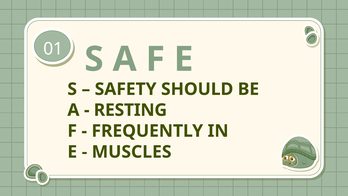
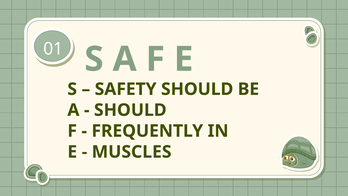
RESTING at (130, 110): RESTING -> SHOULD
